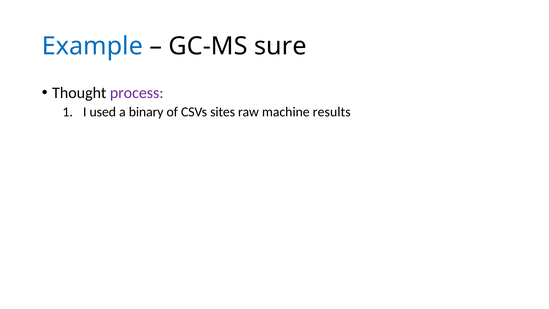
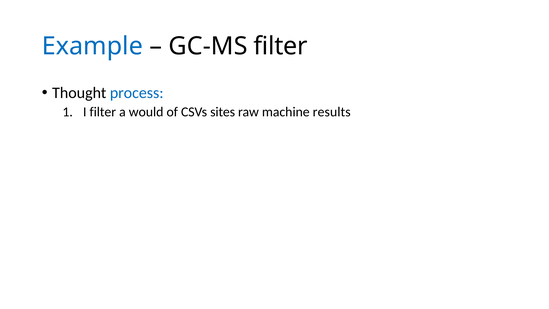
GC-MS sure: sure -> filter
process colour: purple -> blue
I used: used -> filter
binary: binary -> would
